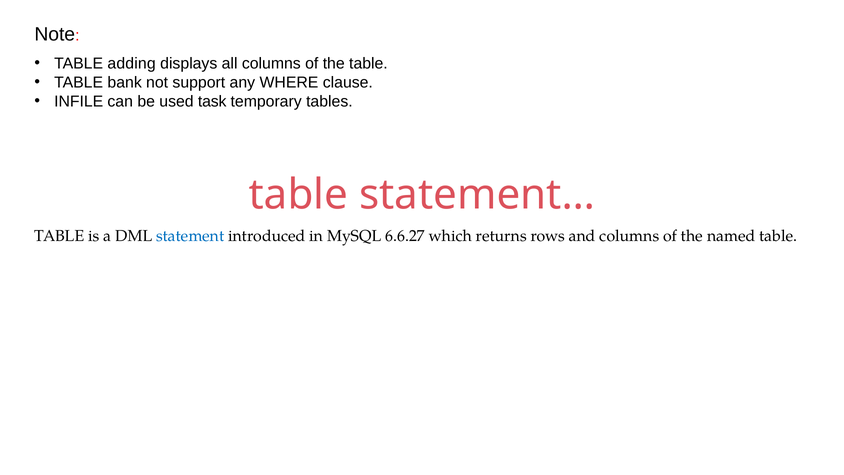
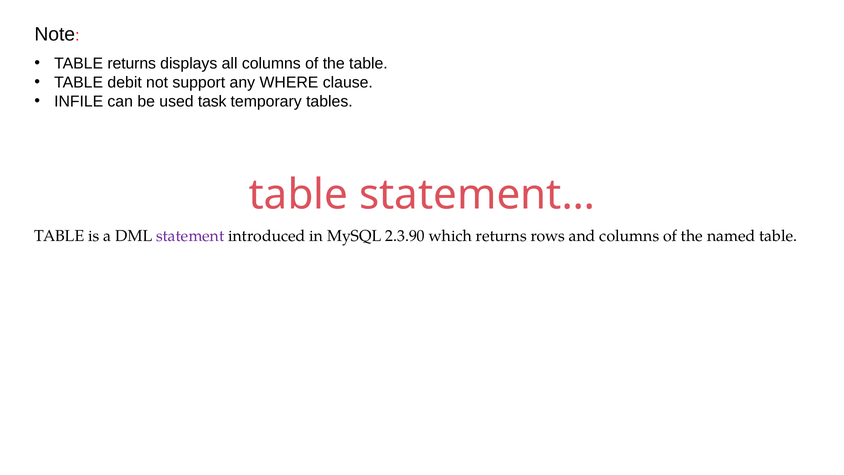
TABLE adding: adding -> returns
bank: bank -> debit
statement colour: blue -> purple
6.6.27: 6.6.27 -> 2.3.90
